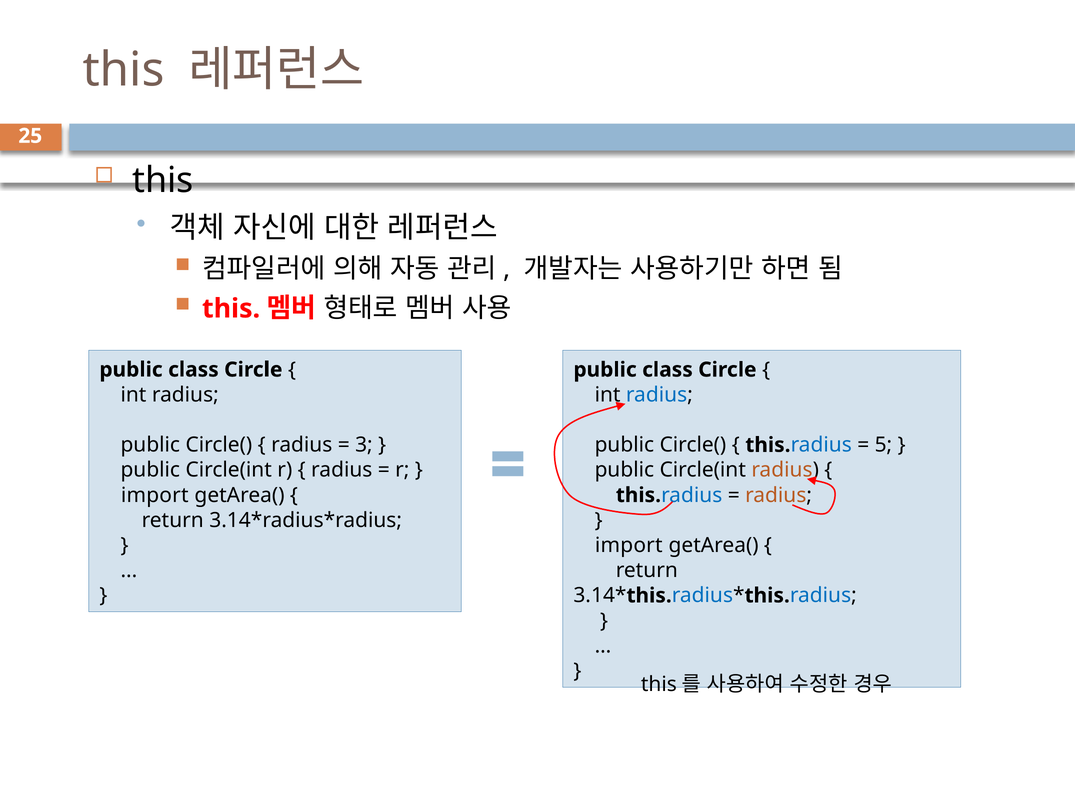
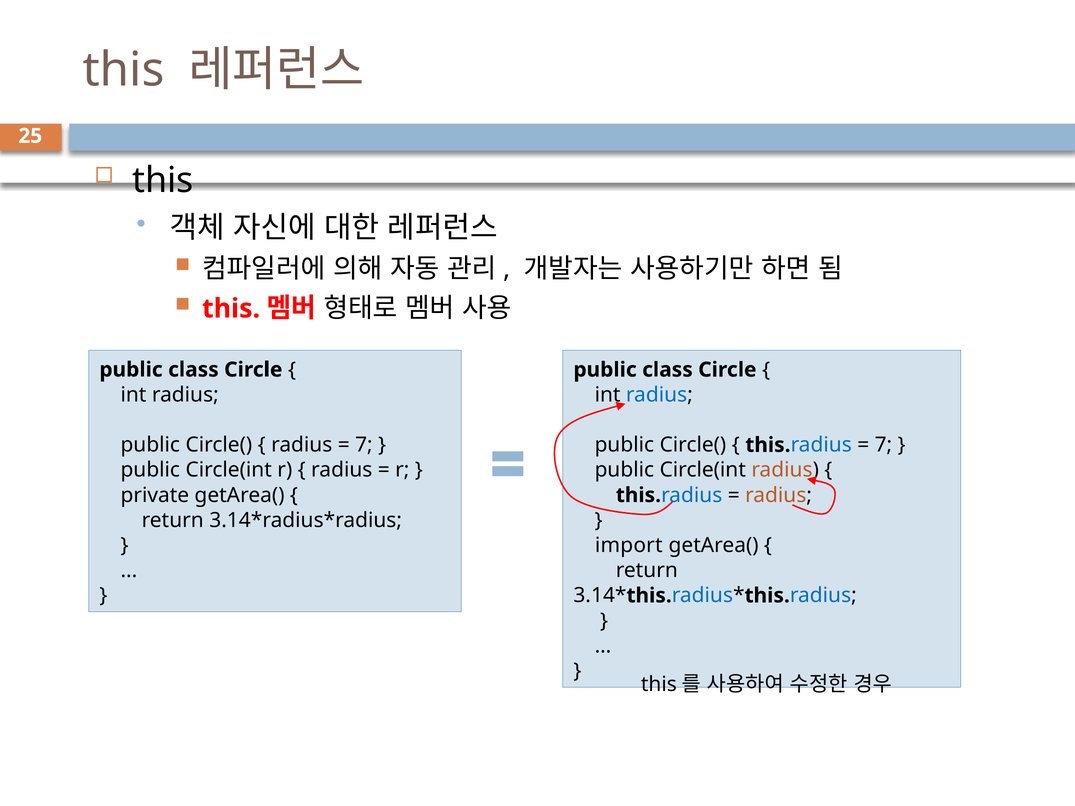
3 at (364, 445): 3 -> 7
5 at (883, 445): 5 -> 7
import at (155, 495): import -> private
